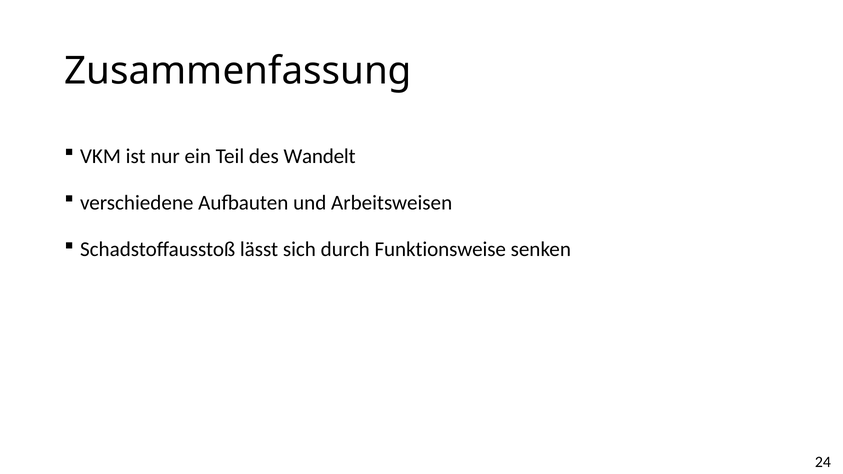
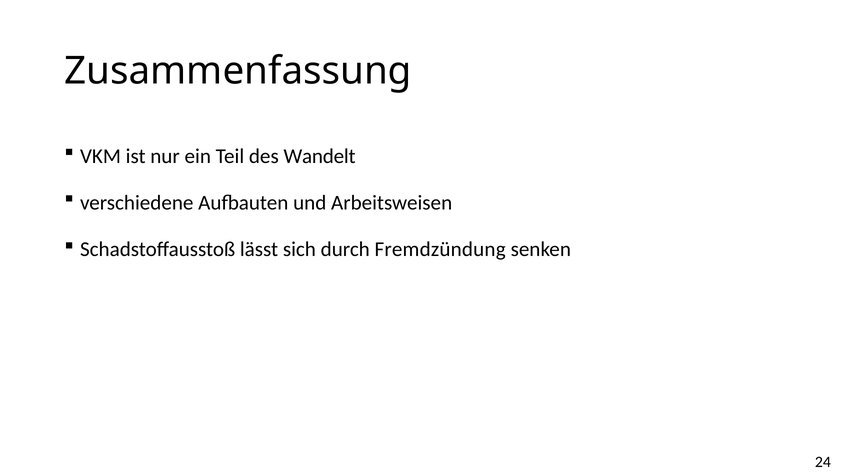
Funktionsweise: Funktionsweise -> Fremdzündung
